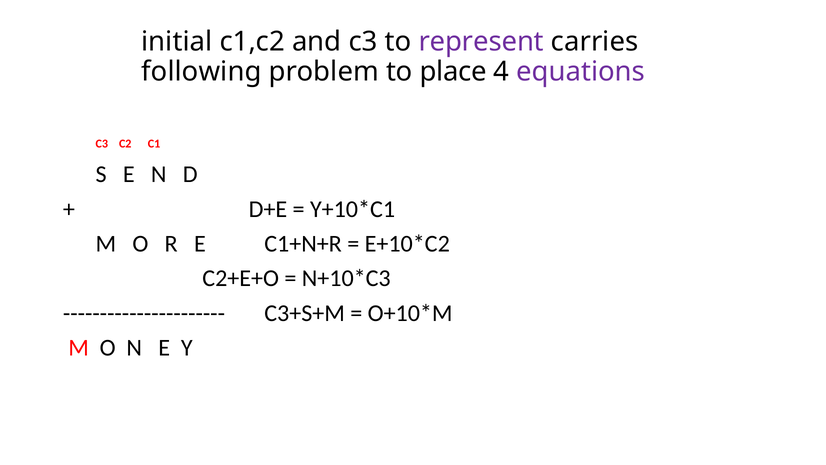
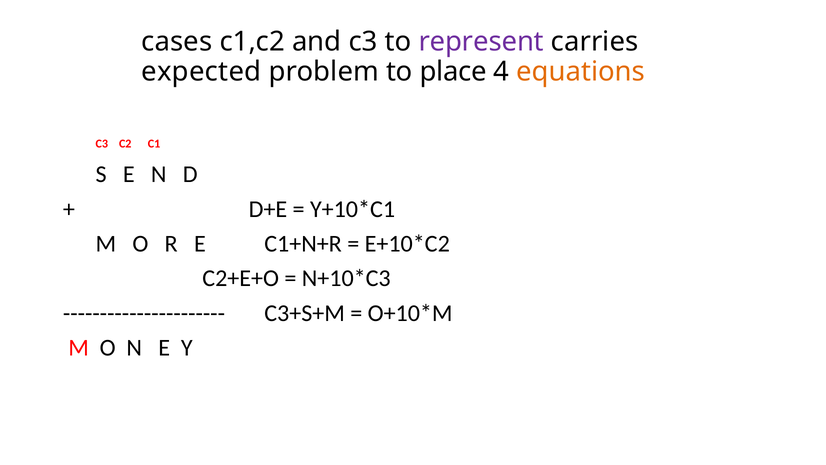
initial: initial -> cases
following: following -> expected
equations colour: purple -> orange
